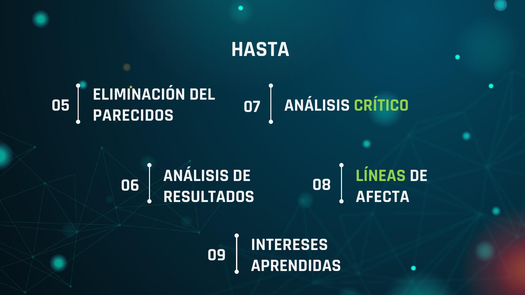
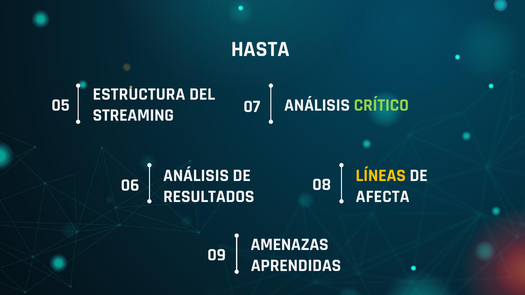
ELIMINACIÓN: ELIMINACIÓN -> ESTRUCTURA
PARECIDOS: PARECIDOS -> STREAMING
LÍNEAS colour: light green -> yellow
INTERESES: INTERESES -> AMENAZAS
